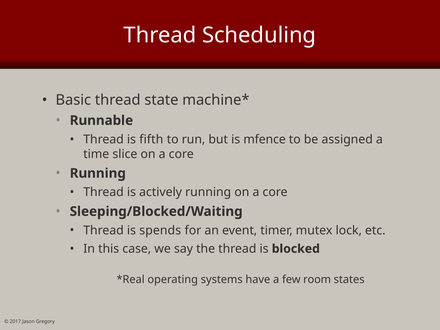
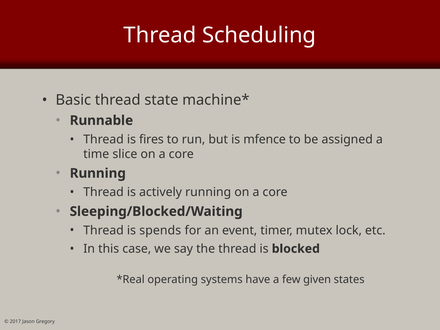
fifth: fifth -> fires
room: room -> given
